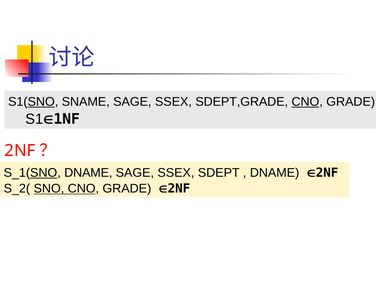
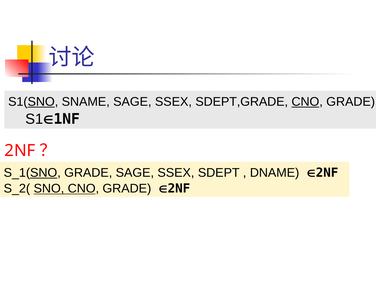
S_1(SNO DNAME: DNAME -> GRADE
